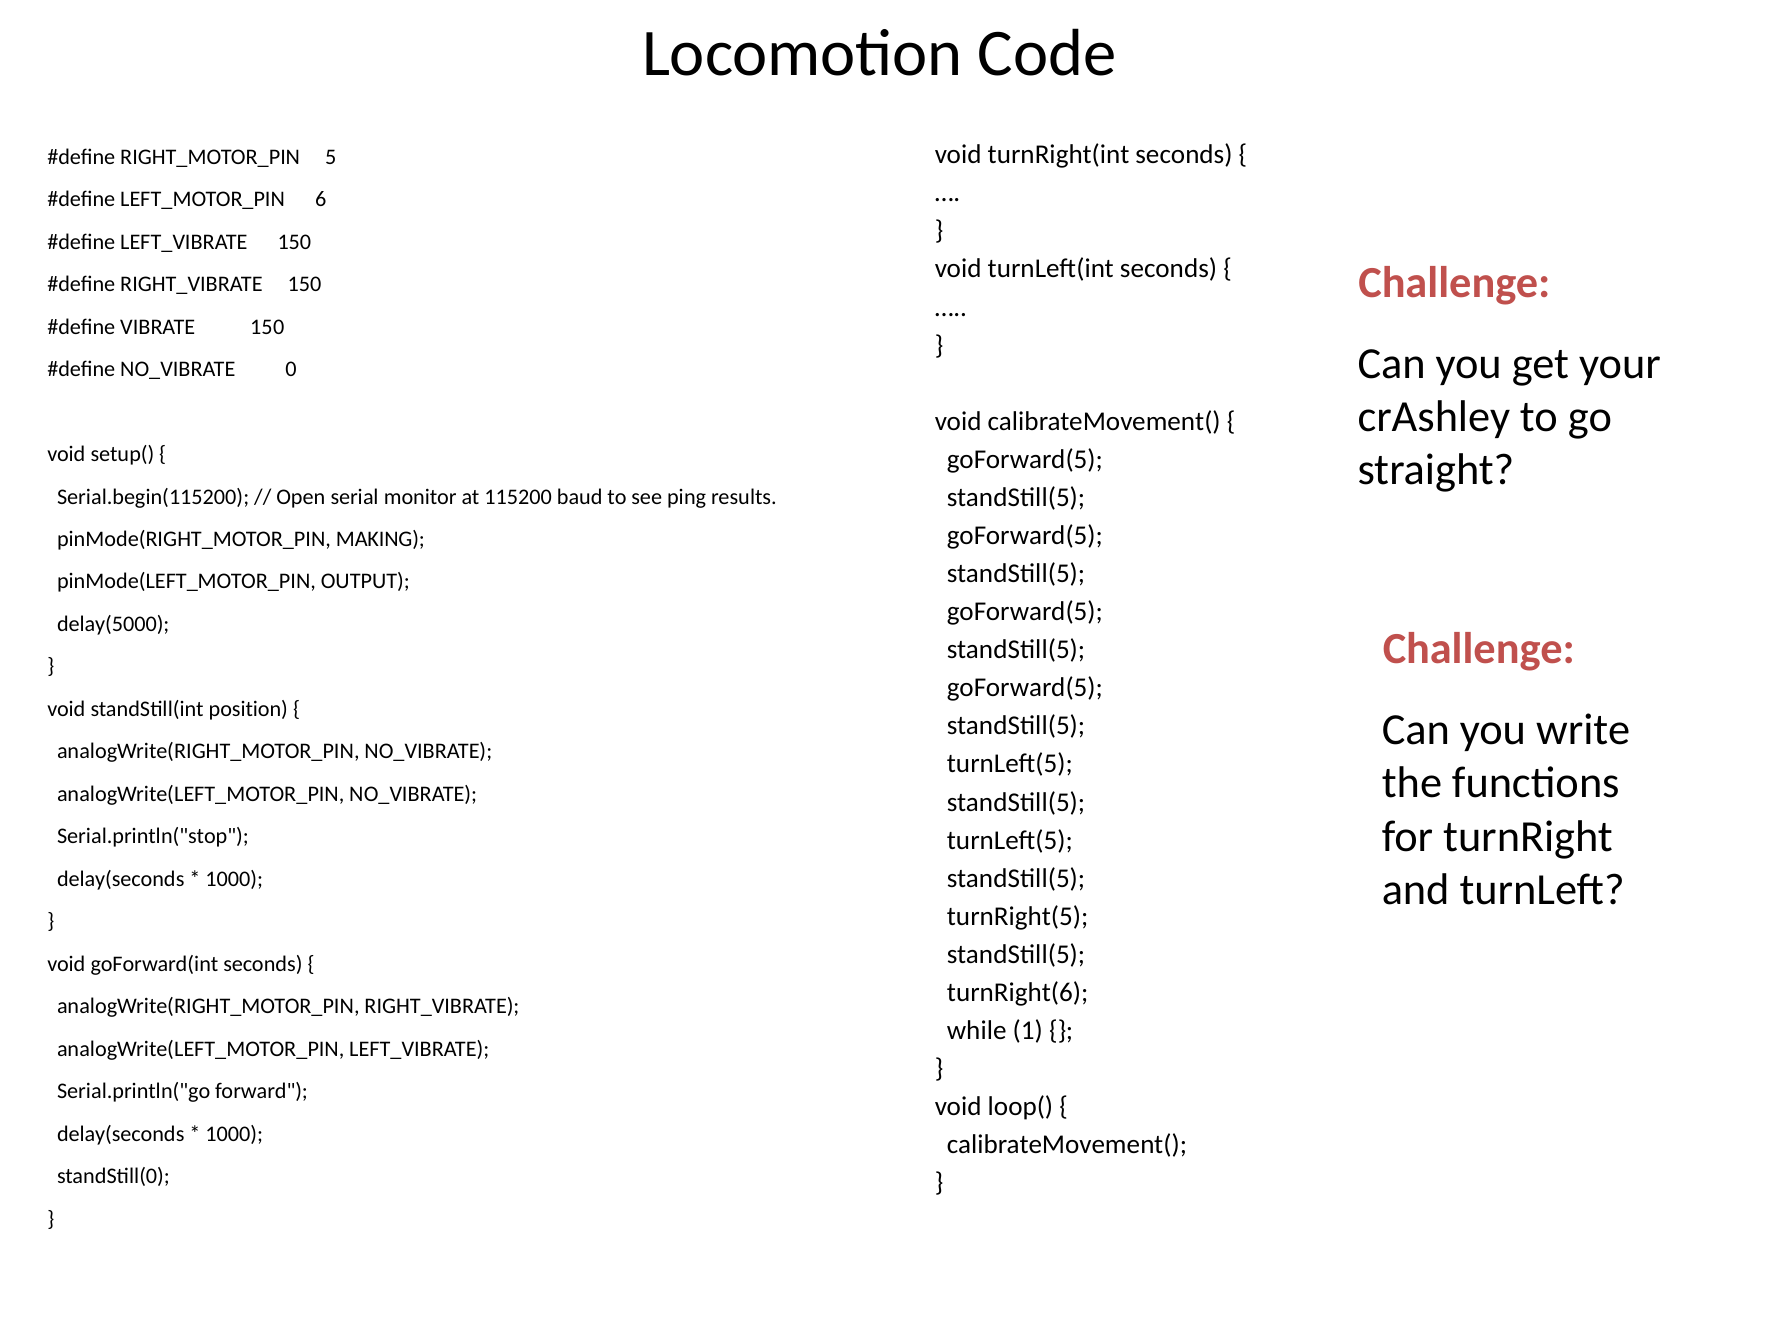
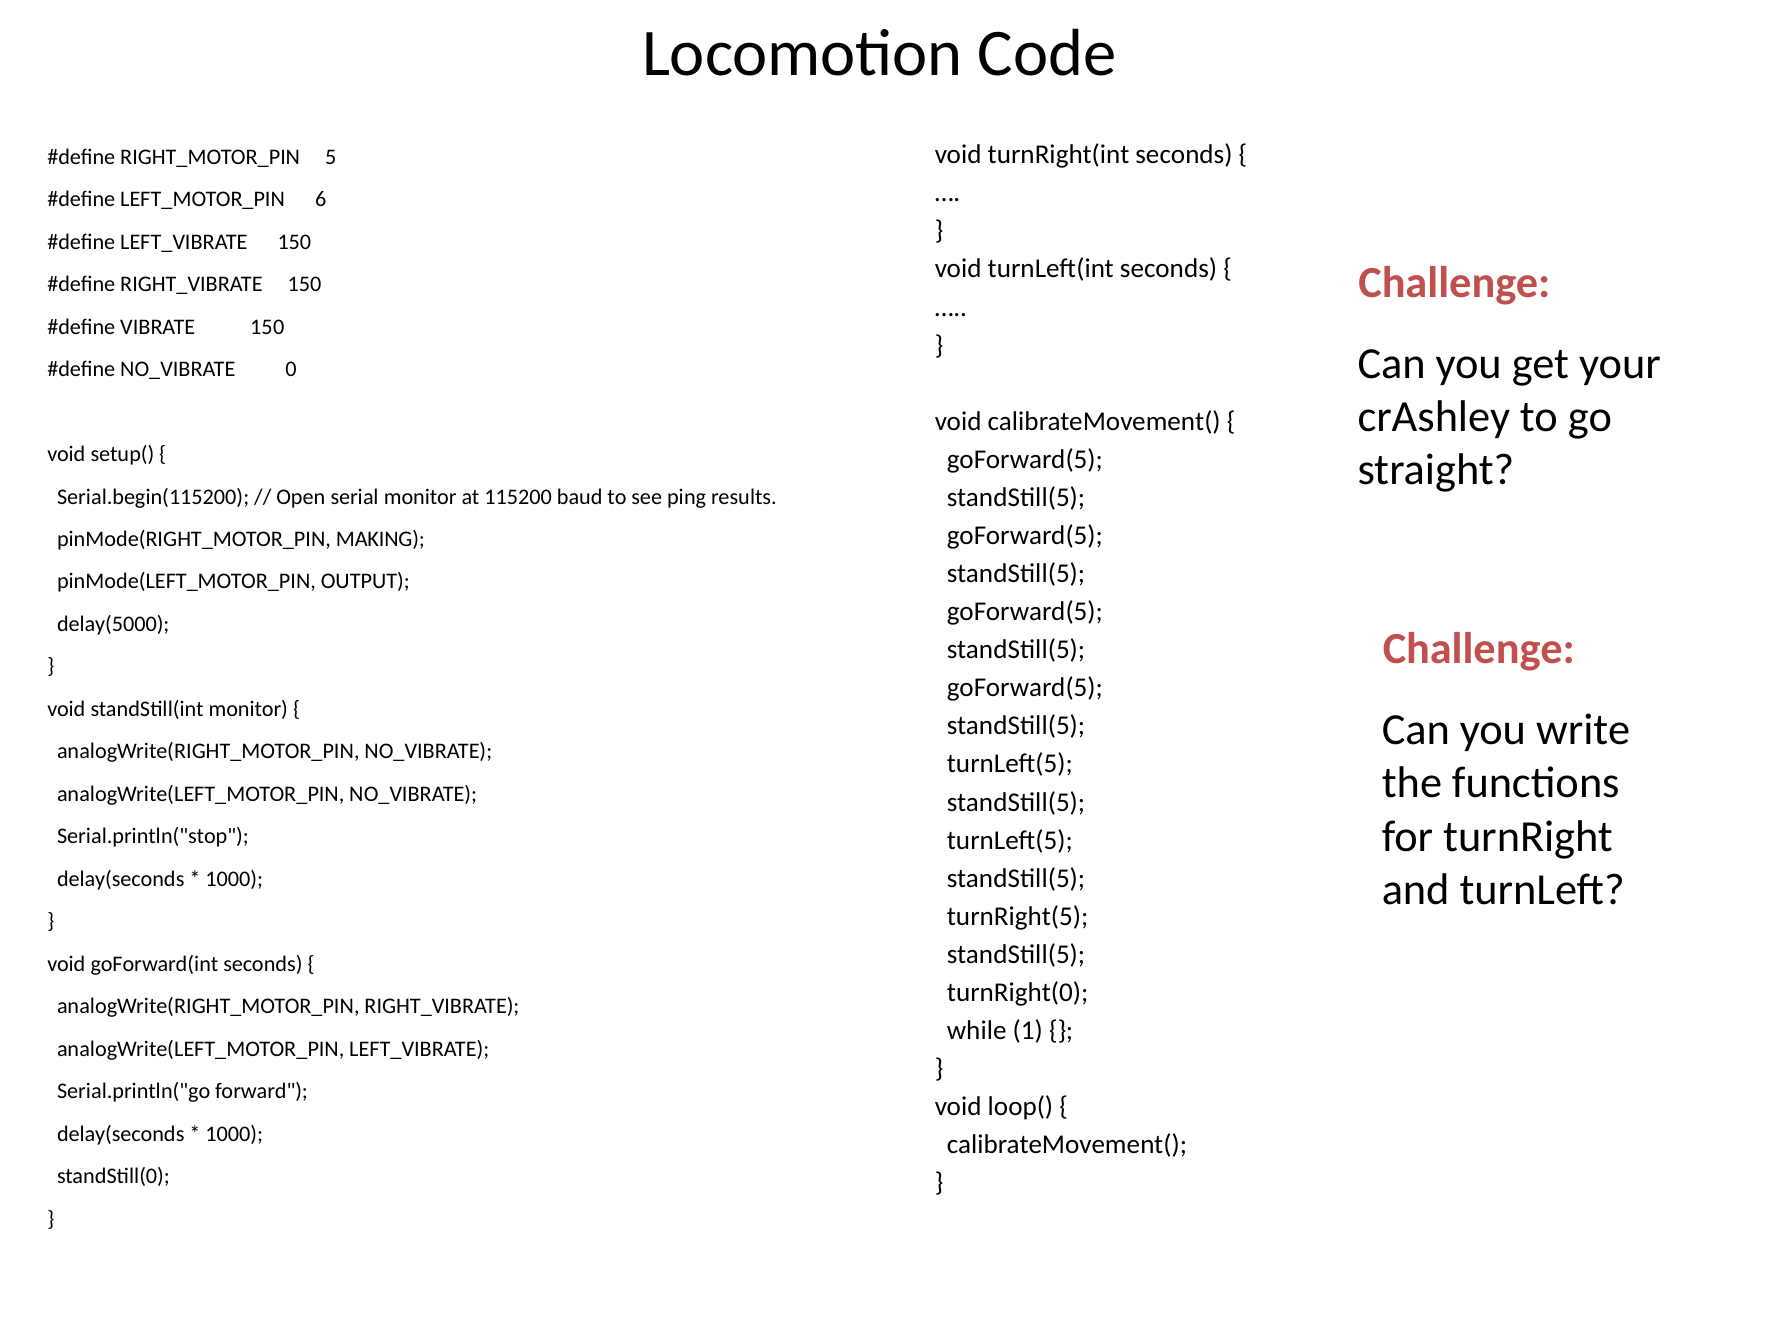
standStill(int position: position -> monitor
turnRight(6: turnRight(6 -> turnRight(0
